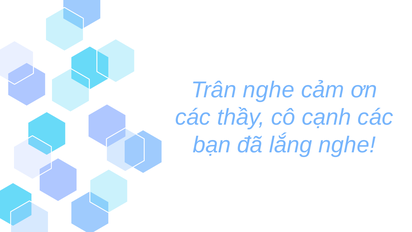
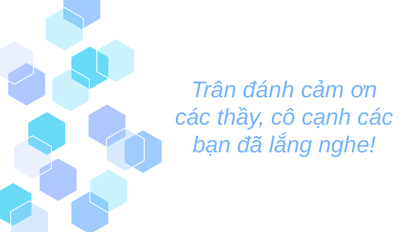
Trân nghe: nghe -> đánh
